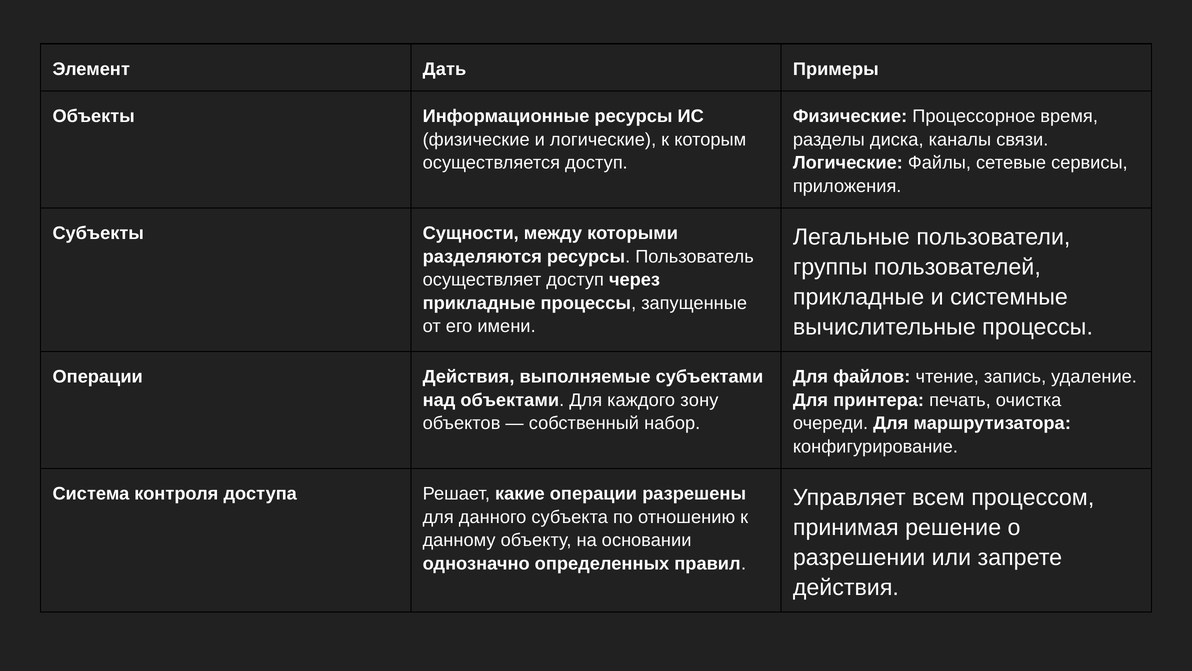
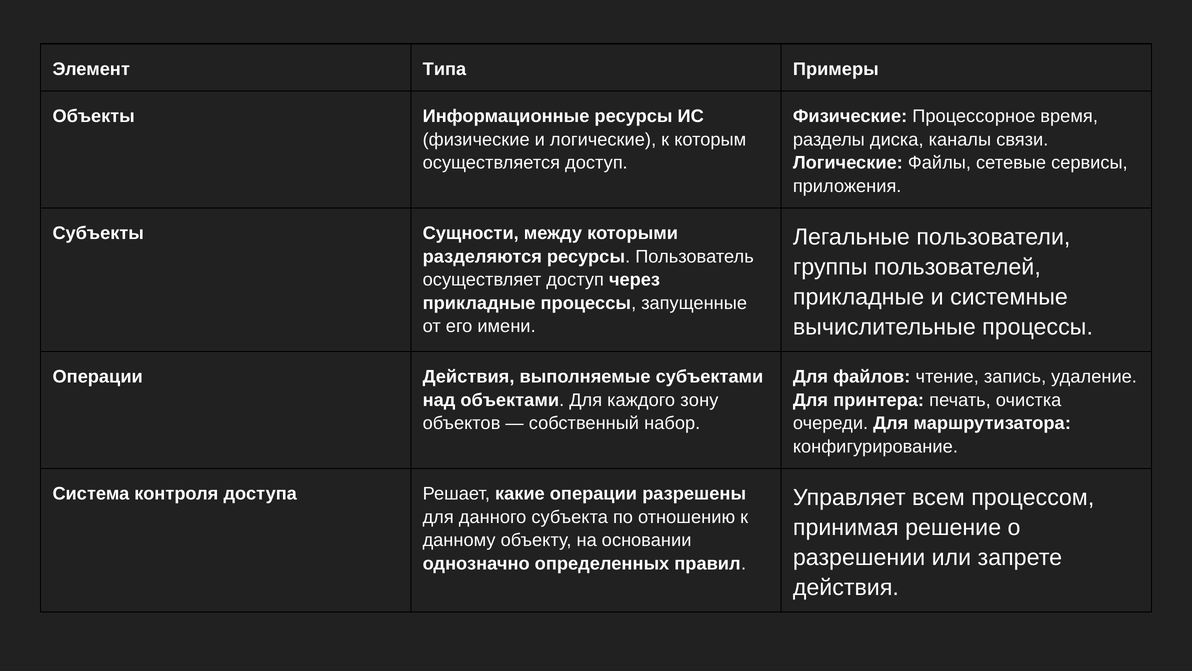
Дать: Дать -> Типа
